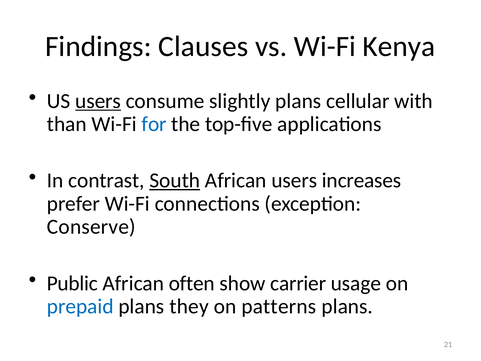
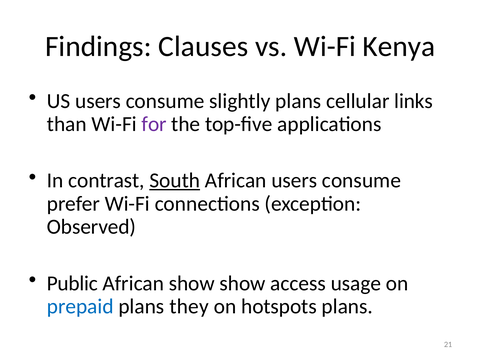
users at (98, 101) underline: present -> none
with: with -> links
for colour: blue -> purple
African users increases: increases -> consume
Conserve: Conserve -> Observed
African often: often -> show
carrier: carrier -> access
patterns: patterns -> hotspots
